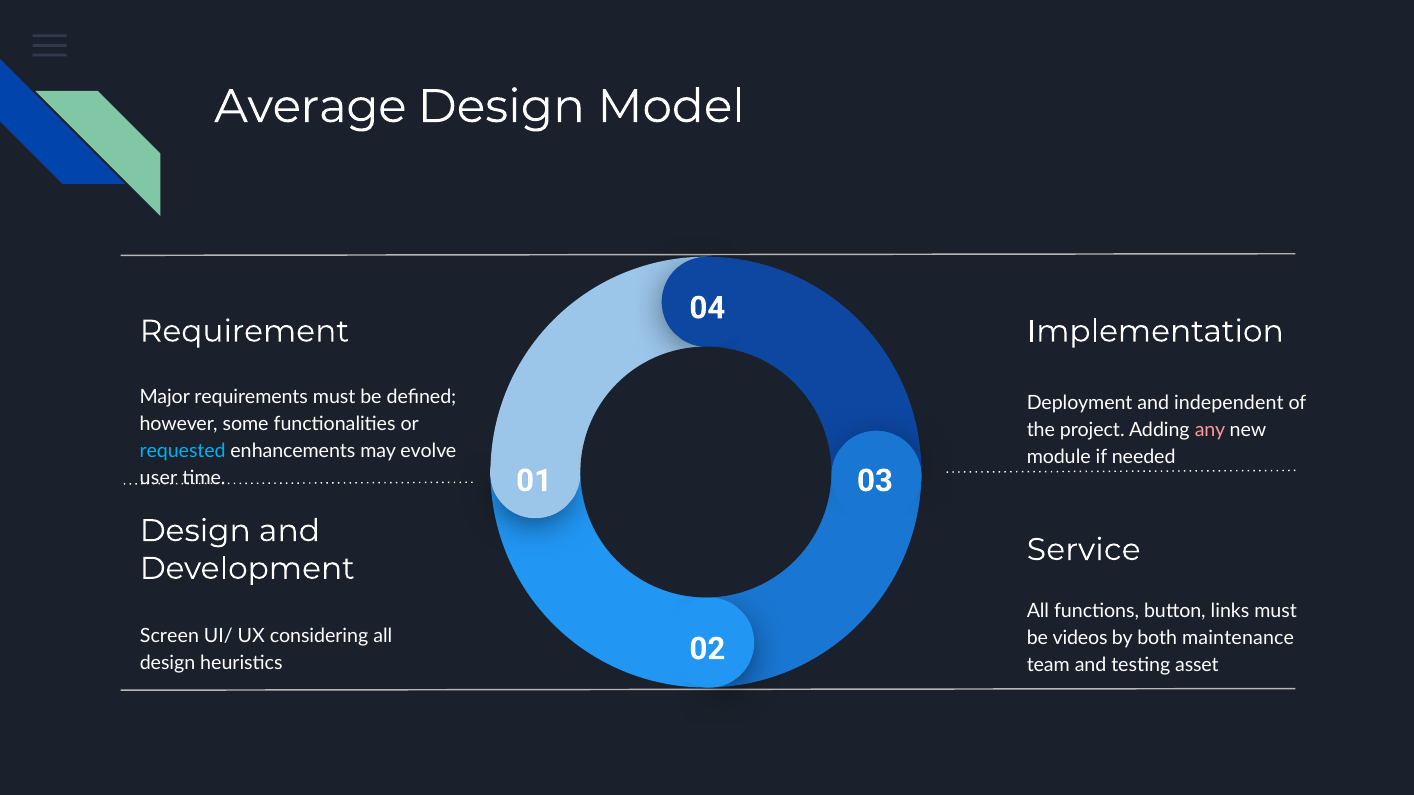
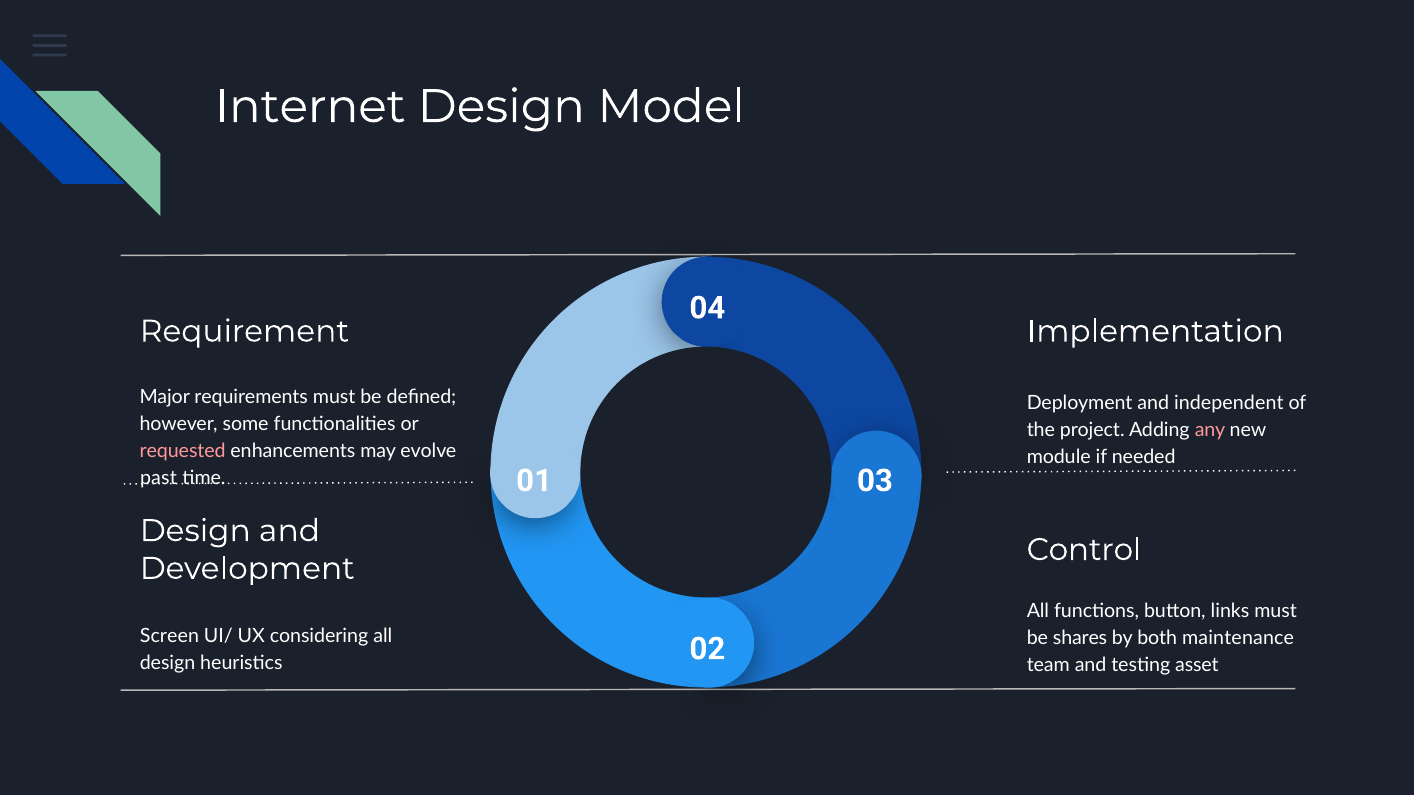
Average: Average -> Internet
requested colour: light blue -> pink
user: user -> past
Service: Service -> Control
videos: videos -> shares
